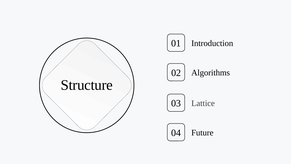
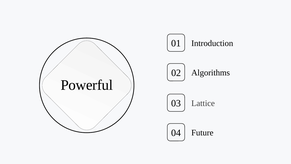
Structure: Structure -> Powerful
